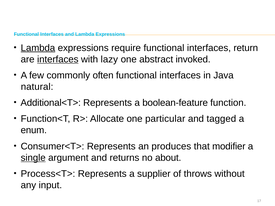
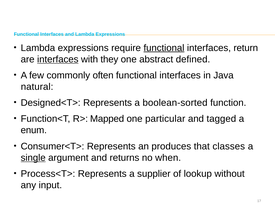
Lambda at (38, 48) underline: present -> none
functional at (164, 48) underline: none -> present
lazy: lazy -> they
invoked: invoked -> defined
Additional<T>: Additional<T> -> Designed<T>
boolean-feature: boolean-feature -> boolean-sorted
Allocate: Allocate -> Mapped
modifier: modifier -> classes
about: about -> when
throws: throws -> lookup
